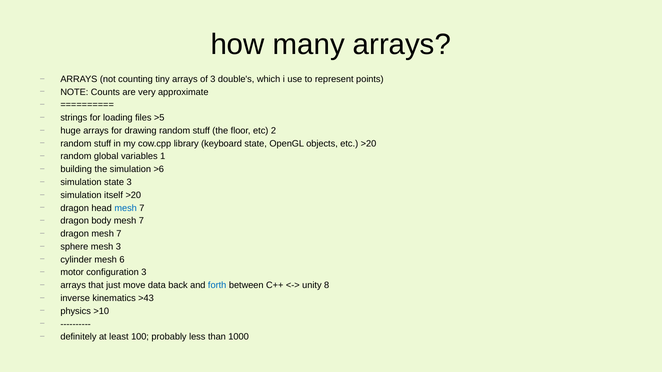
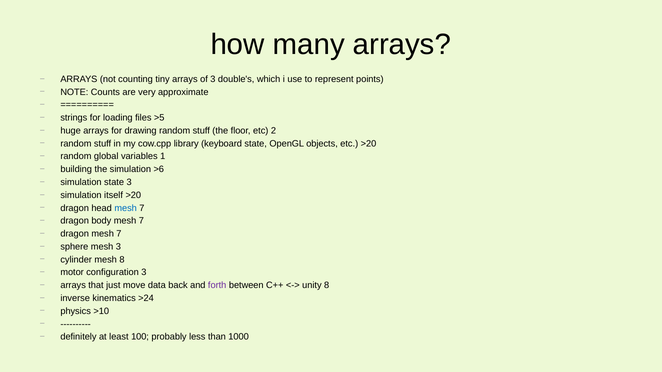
mesh 6: 6 -> 8
forth colour: blue -> purple
>43: >43 -> >24
